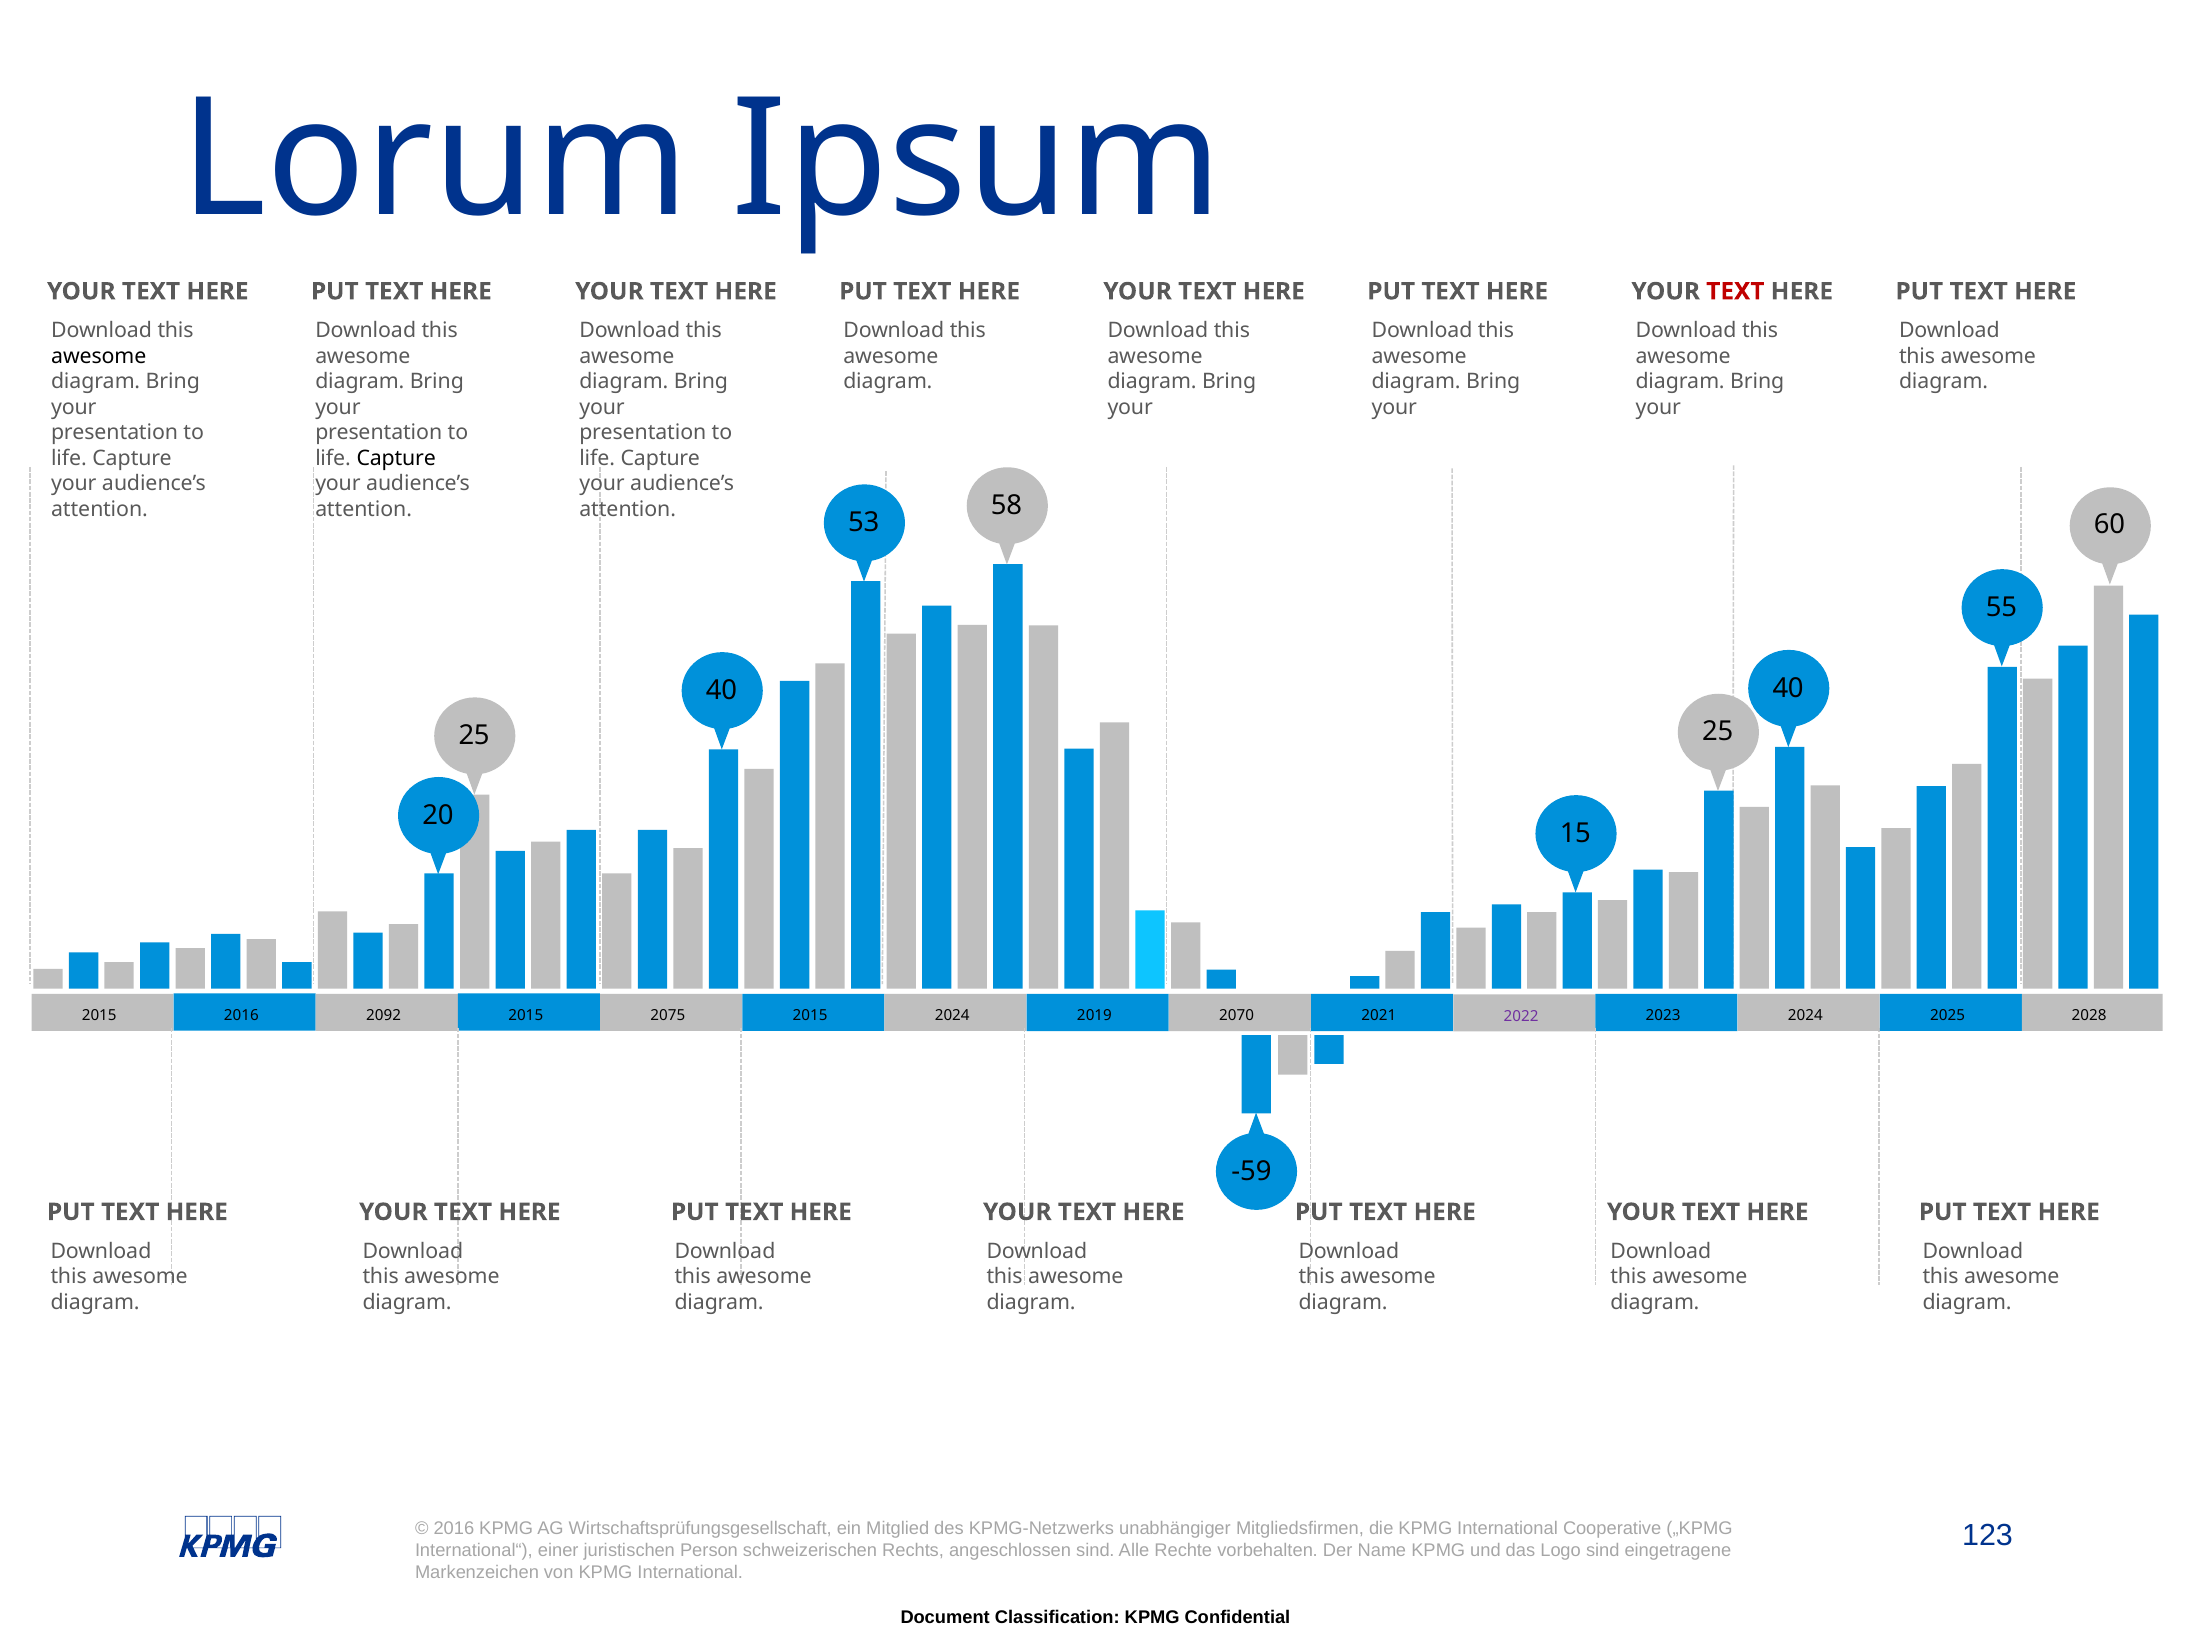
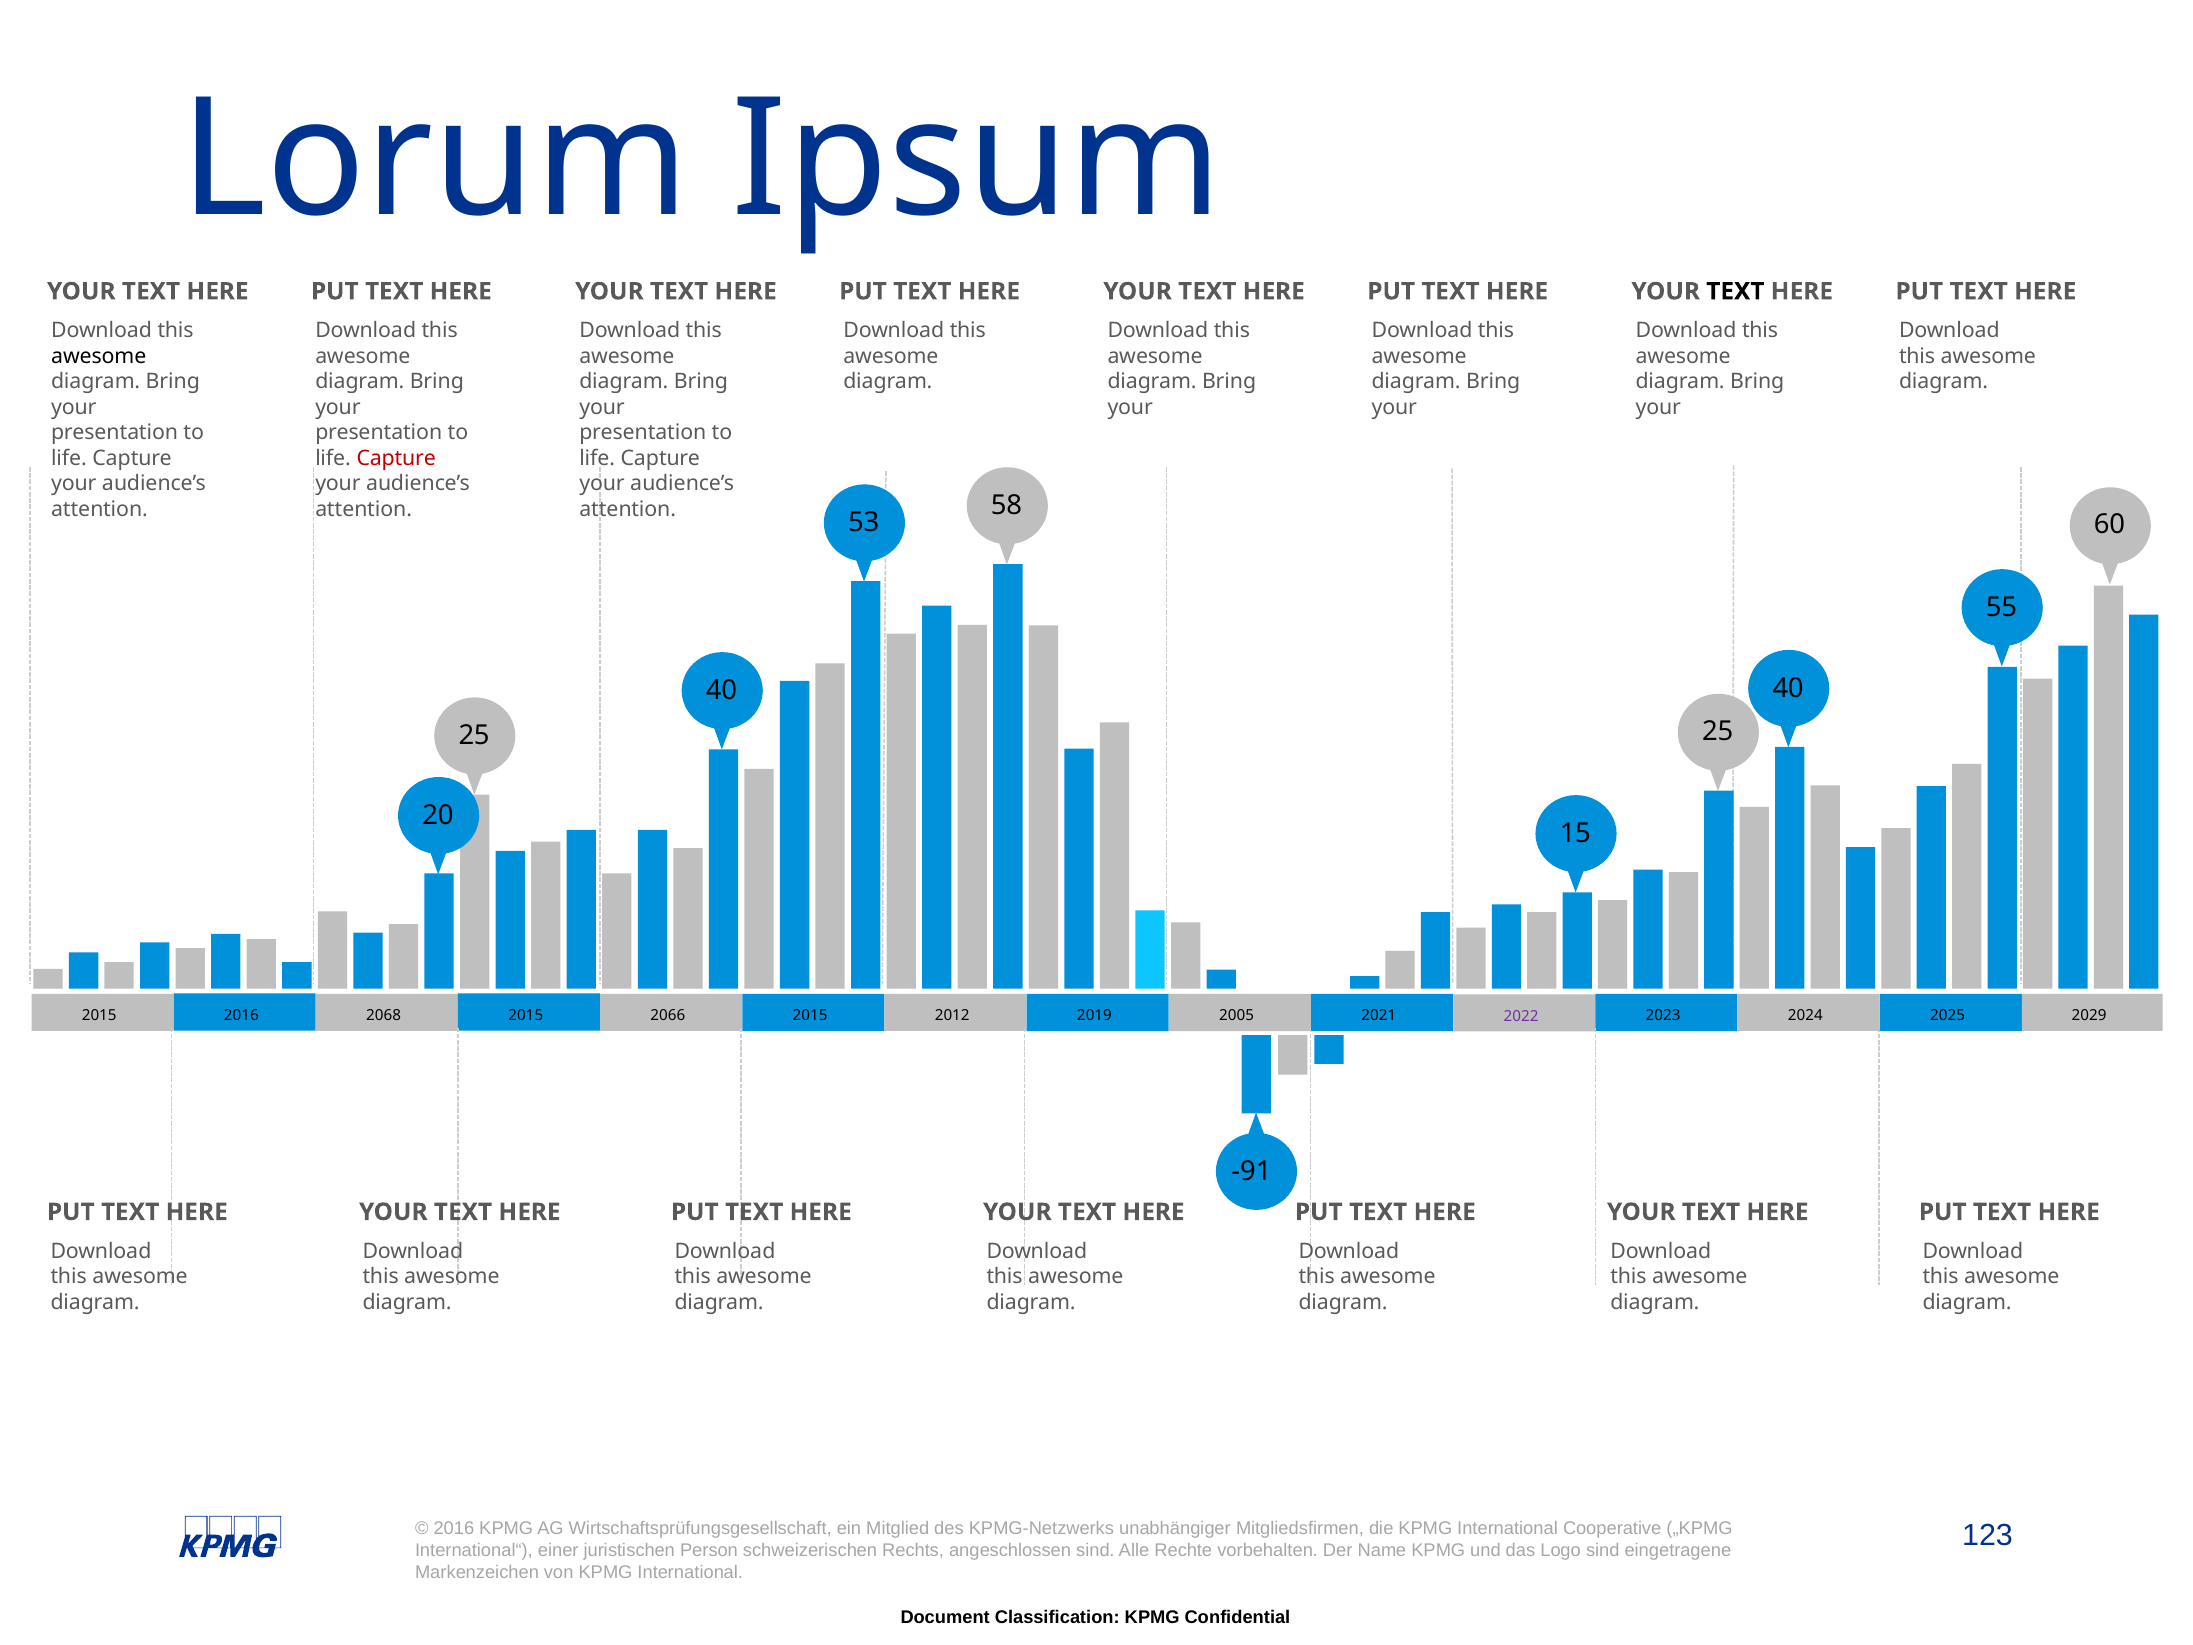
TEXT at (1735, 291) colour: red -> black
Capture at (396, 458) colour: black -> red
2092: 2092 -> 2068
2075: 2075 -> 2066
2015 2024: 2024 -> 2012
2070: 2070 -> 2005
2028: 2028 -> 2029
-59: -59 -> -91
